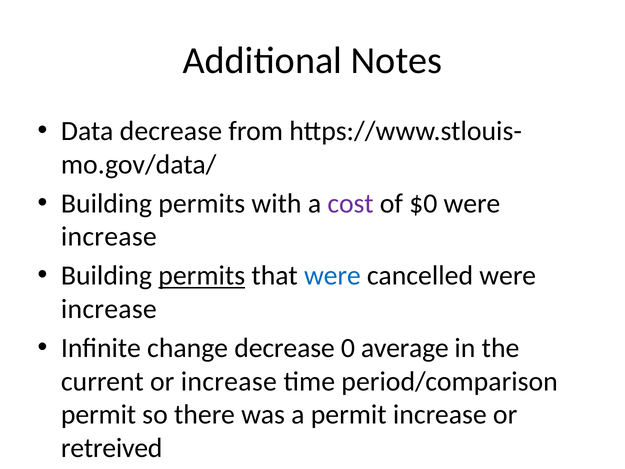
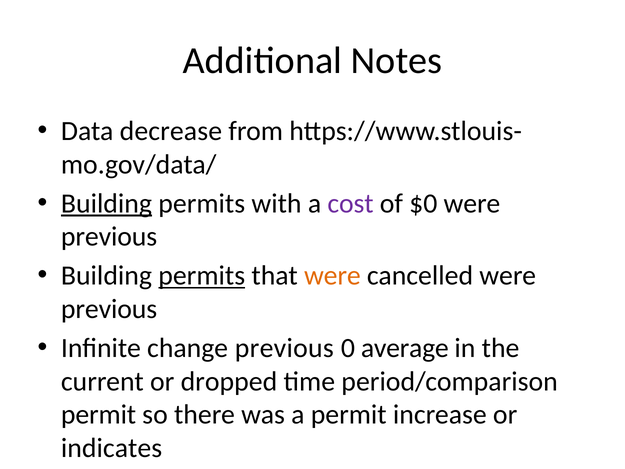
Building at (106, 203) underline: none -> present
increase at (109, 237): increase -> previous
were at (332, 276) colour: blue -> orange
increase at (109, 309): increase -> previous
change decrease: decrease -> previous
or increase: increase -> dropped
retreived: retreived -> indicates
